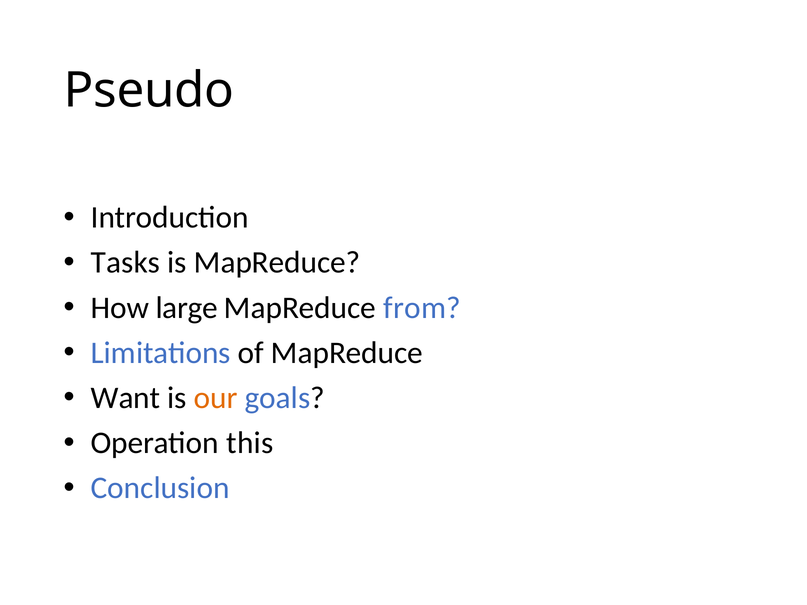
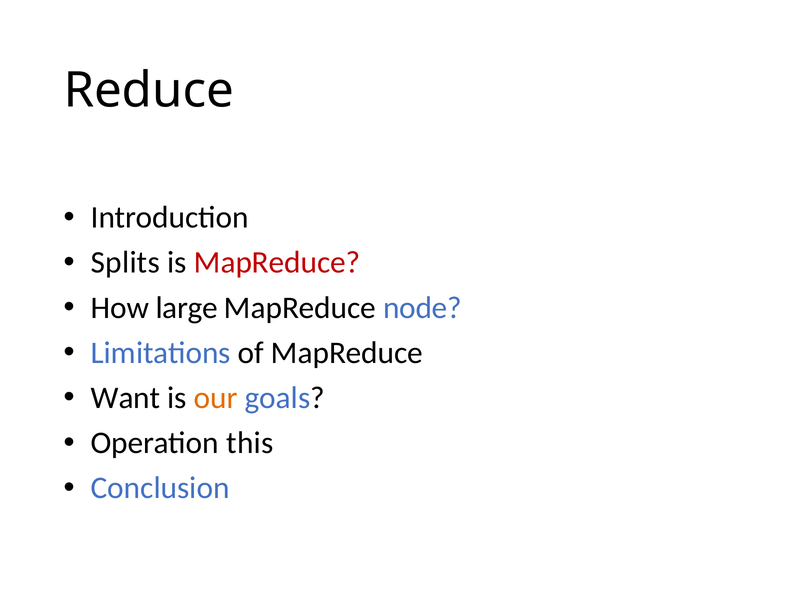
Pseudo: Pseudo -> Reduce
Tasks: Tasks -> Splits
MapReduce at (277, 263) colour: black -> red
from: from -> node
